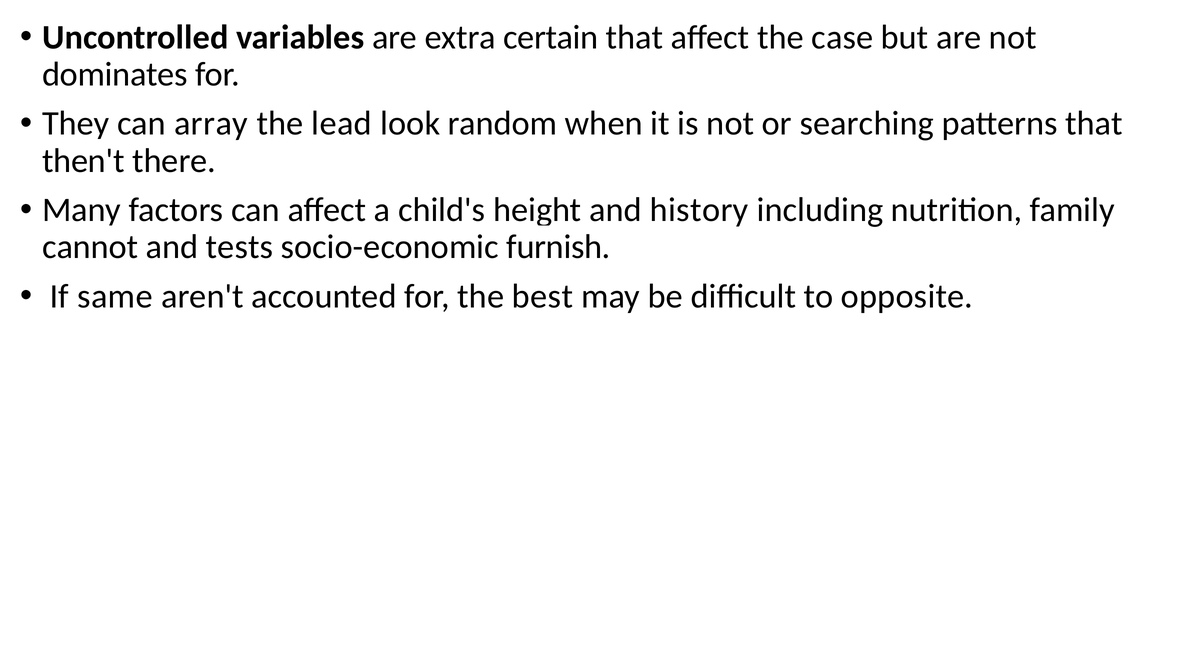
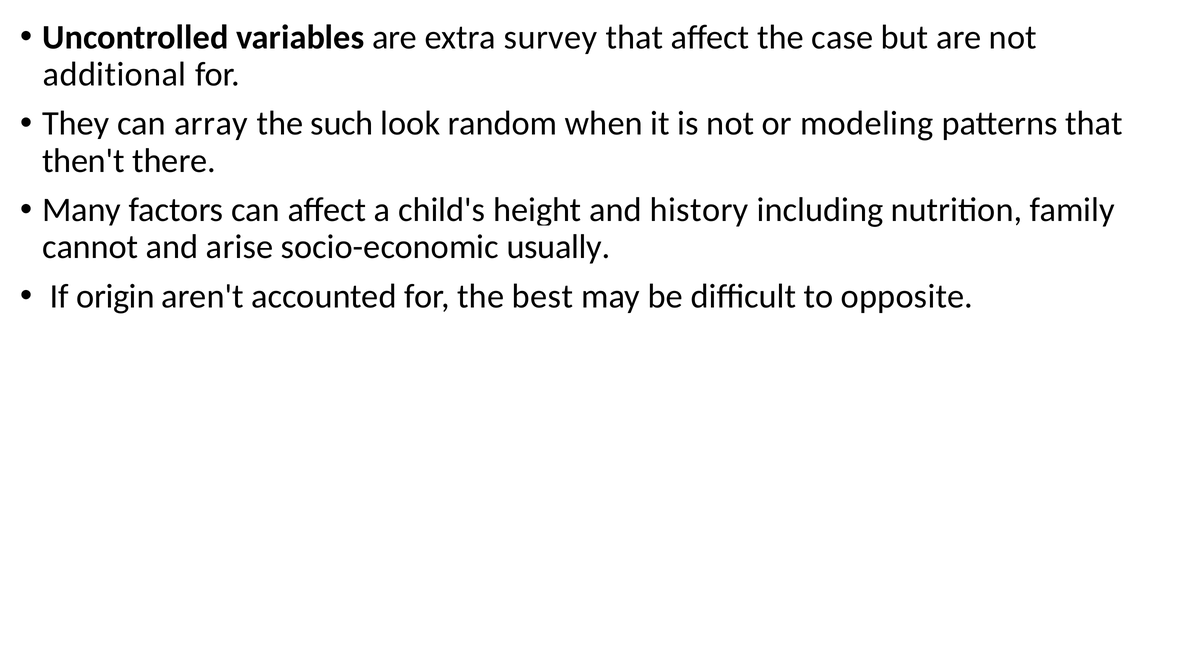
certain: certain -> survey
dominates: dominates -> additional
lead: lead -> such
searching: searching -> modeling
tests: tests -> arise
furnish: furnish -> usually
same: same -> origin
